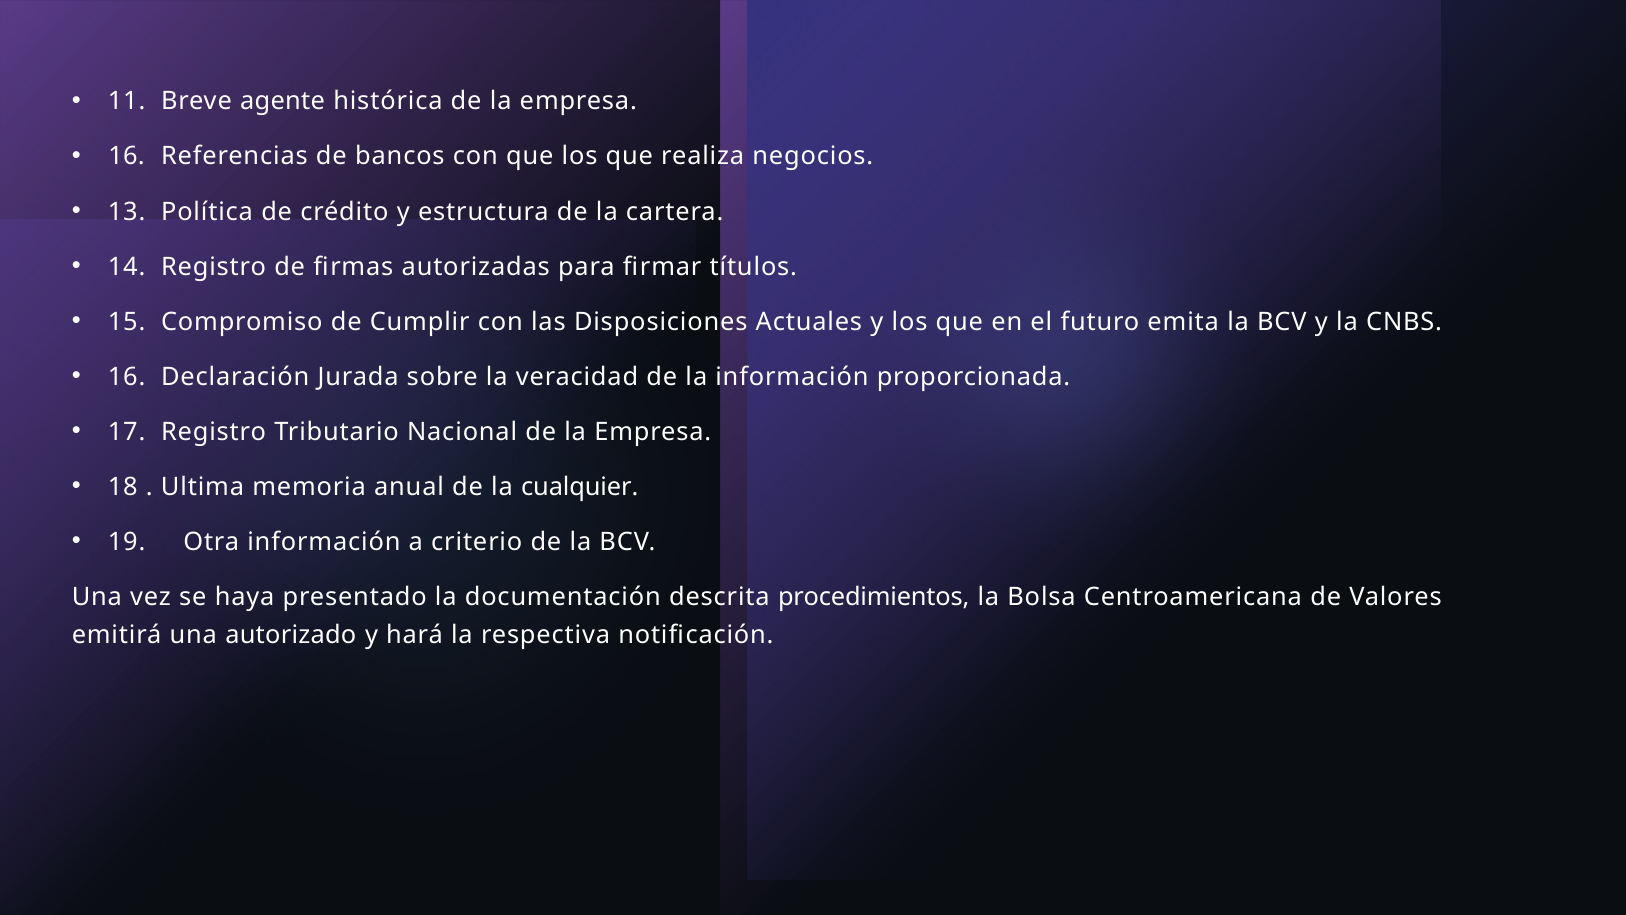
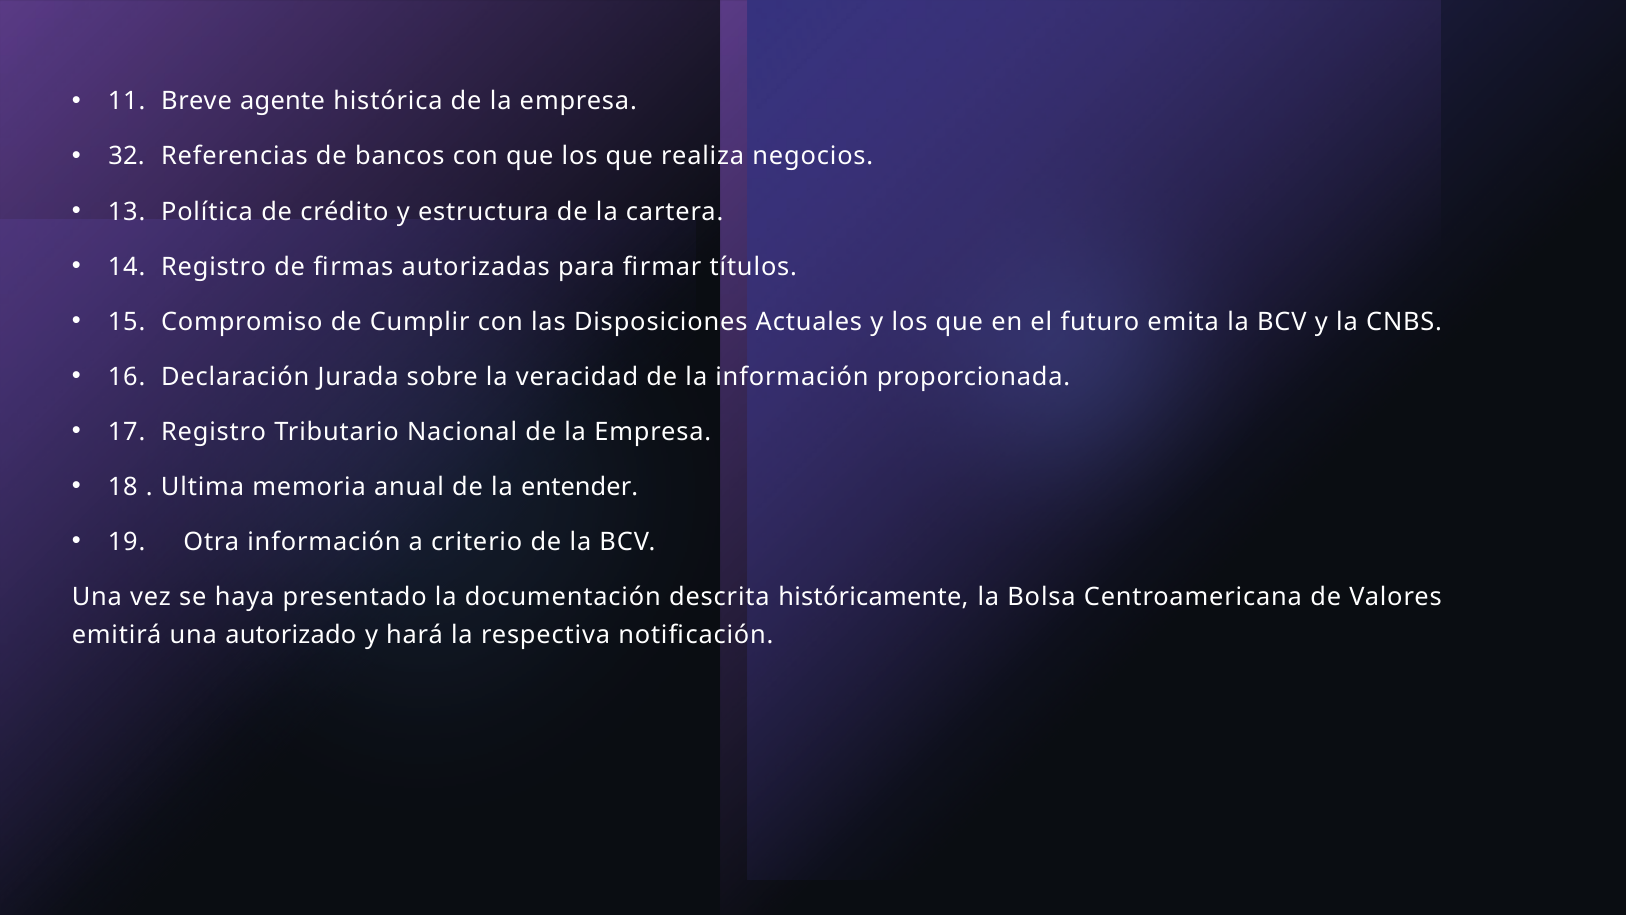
16 at (126, 157): 16 -> 32
cualquier: cualquier -> entender
procedimientos: procedimientos -> históricamente
